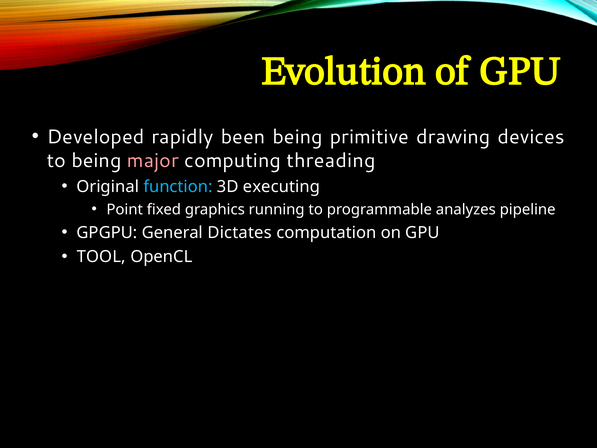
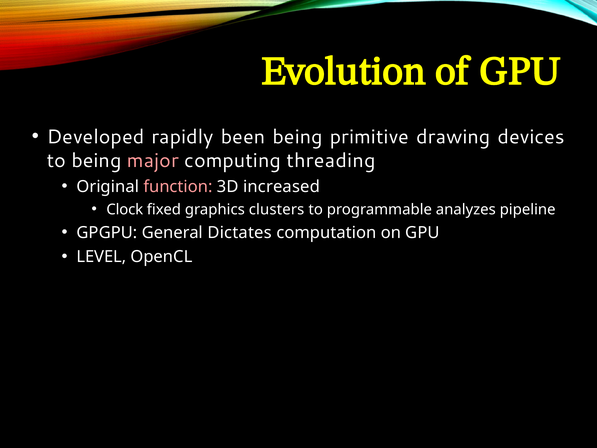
function colour: light blue -> pink
executing: executing -> increased
Point: Point -> Clock
running: running -> clusters
TOOL: TOOL -> LEVEL
